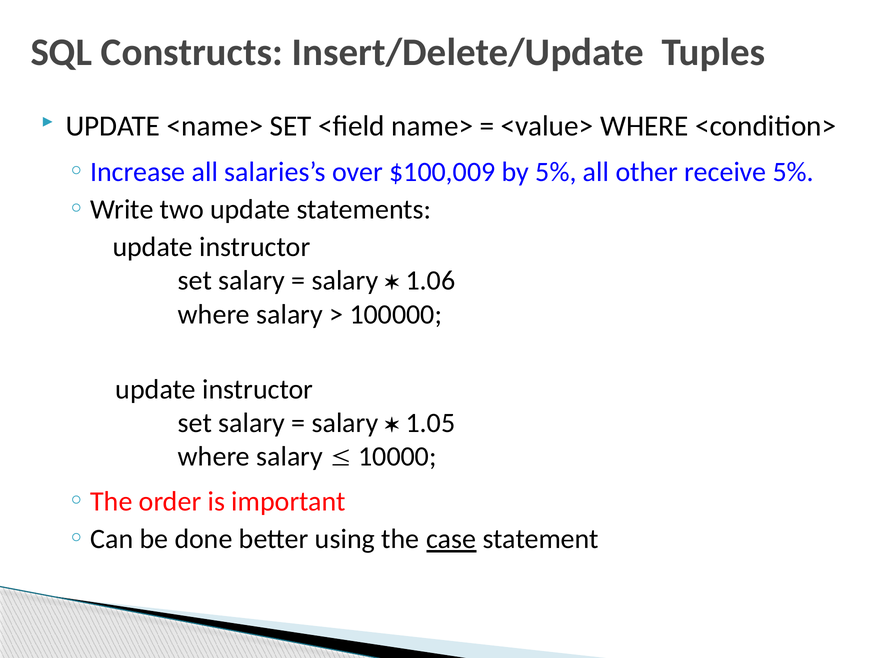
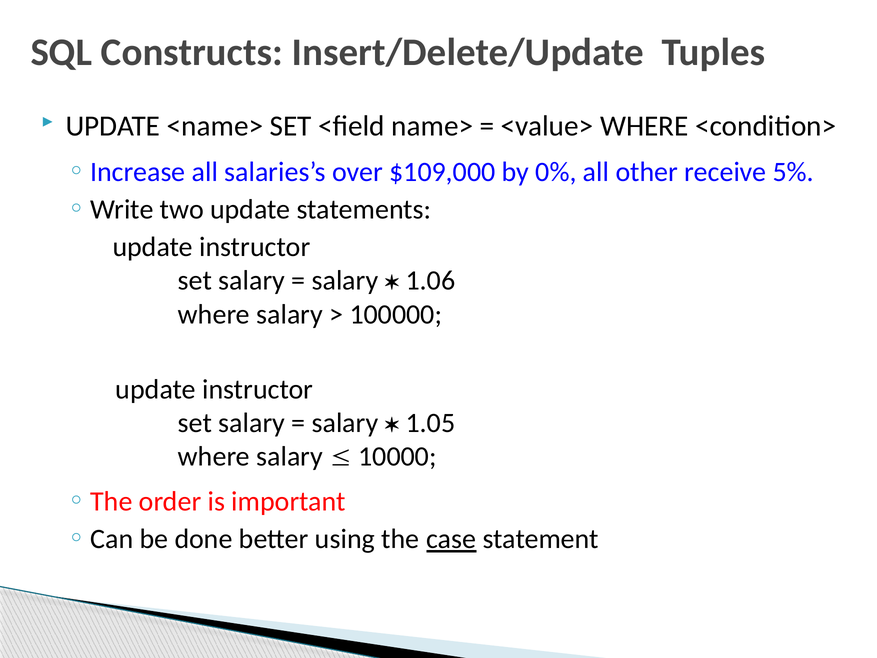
$100,009: $100,009 -> $109,000
by 5%: 5% -> 0%
